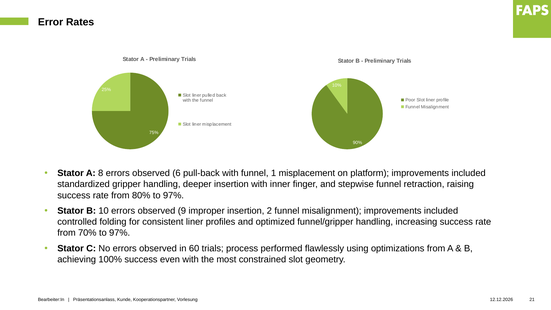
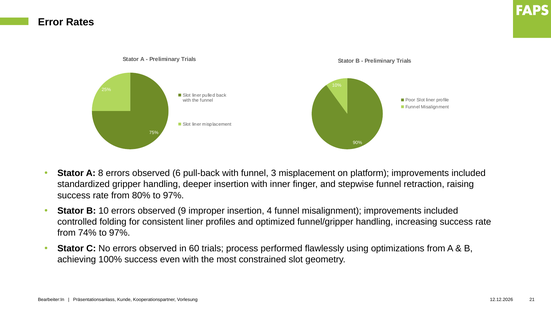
1: 1 -> 3
2: 2 -> 4
70%: 70% -> 74%
